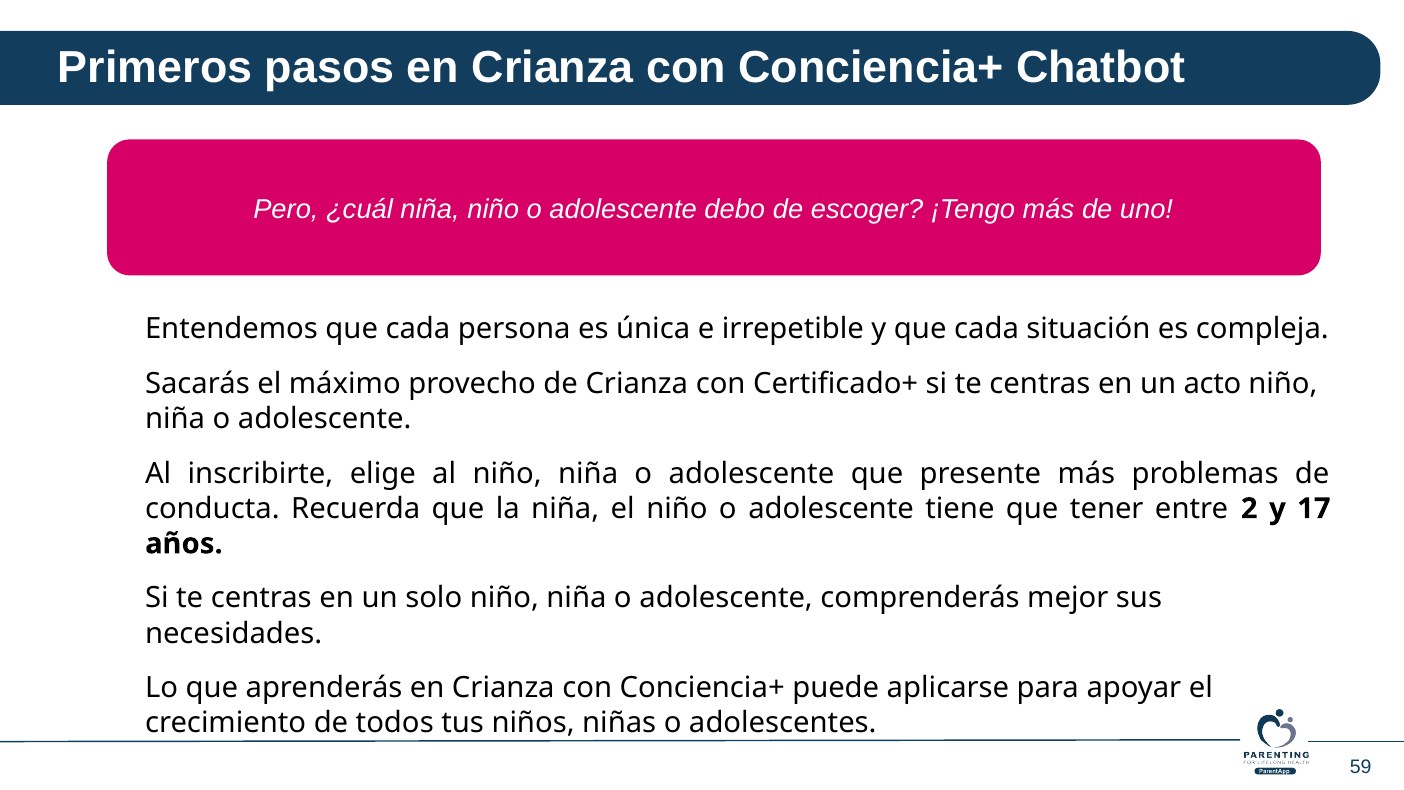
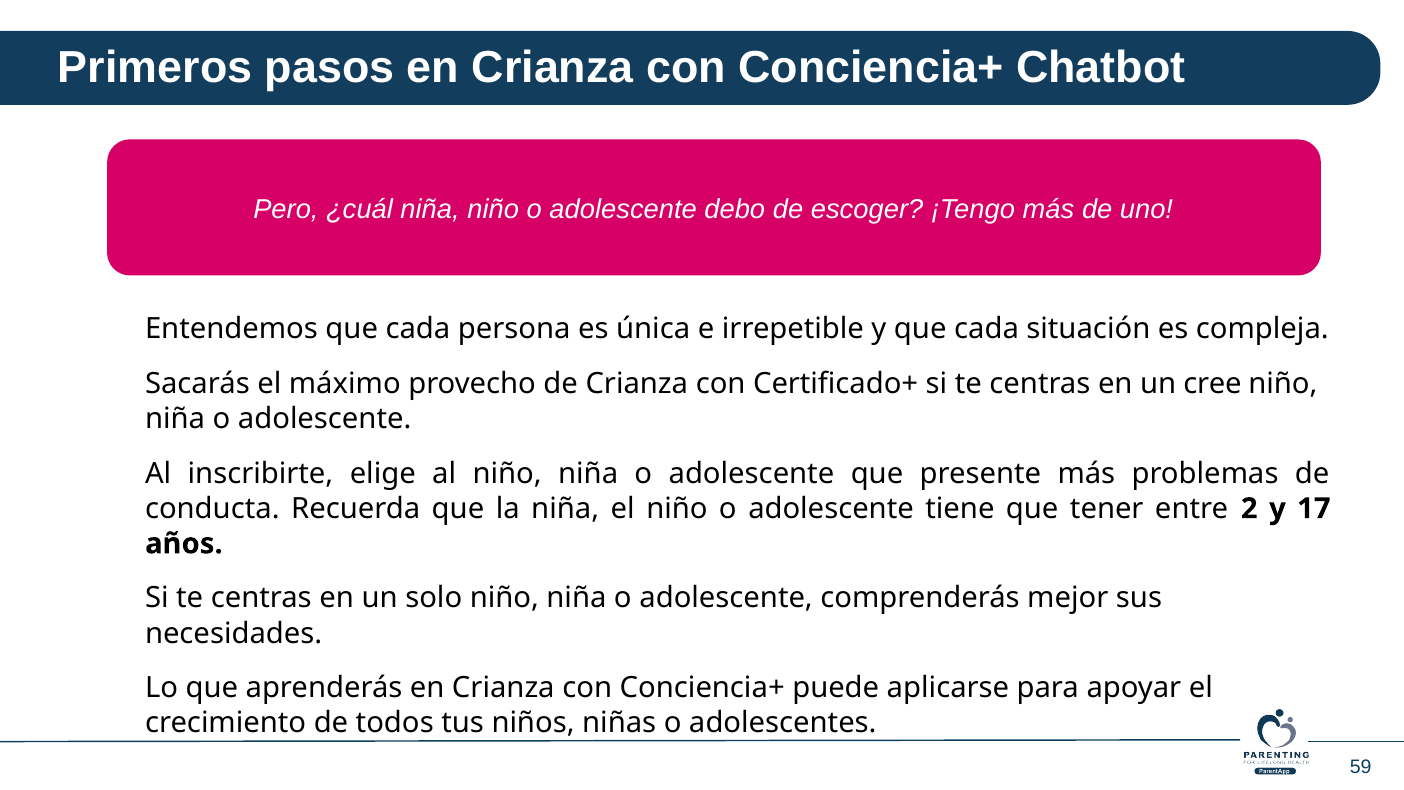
acto: acto -> cree
